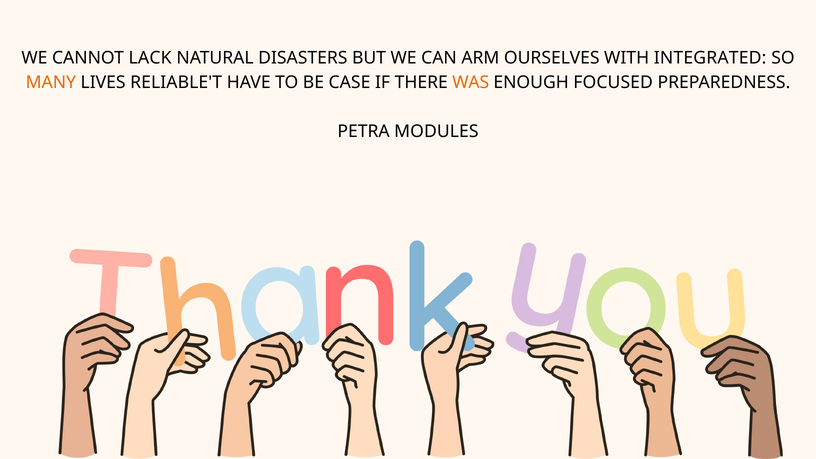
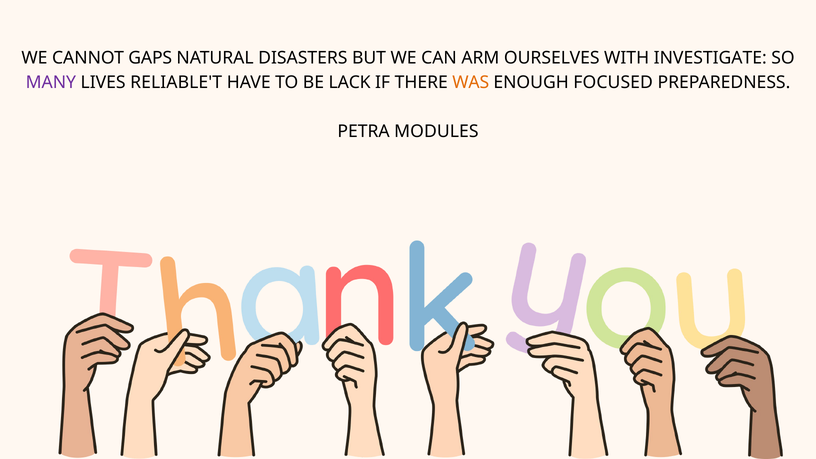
LACK: LACK -> GAPS
INTEGRATED: INTEGRATED -> INVESTIGATE
MANY colour: orange -> purple
CASE: CASE -> LACK
